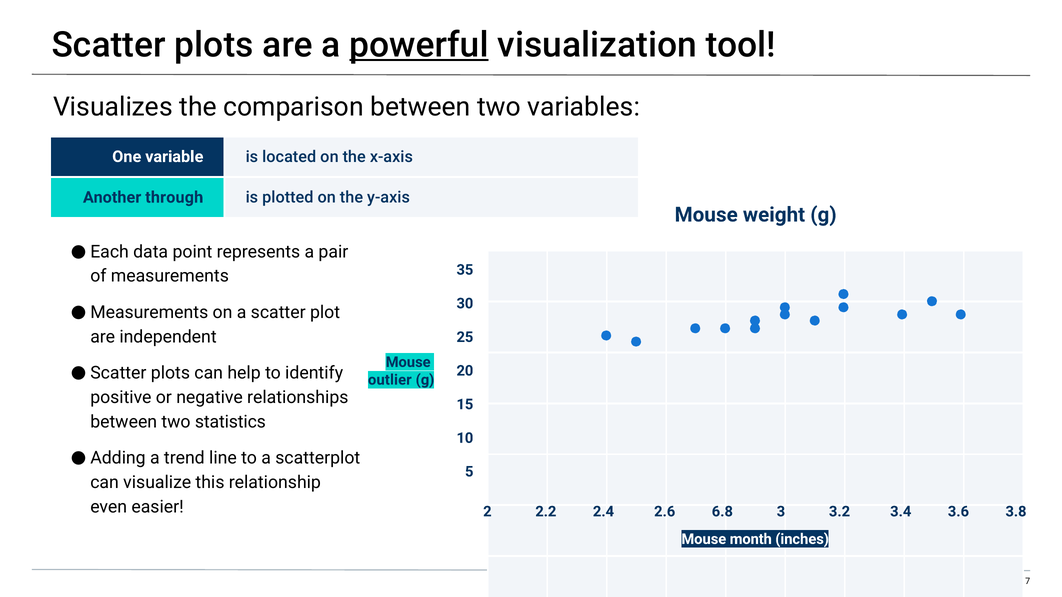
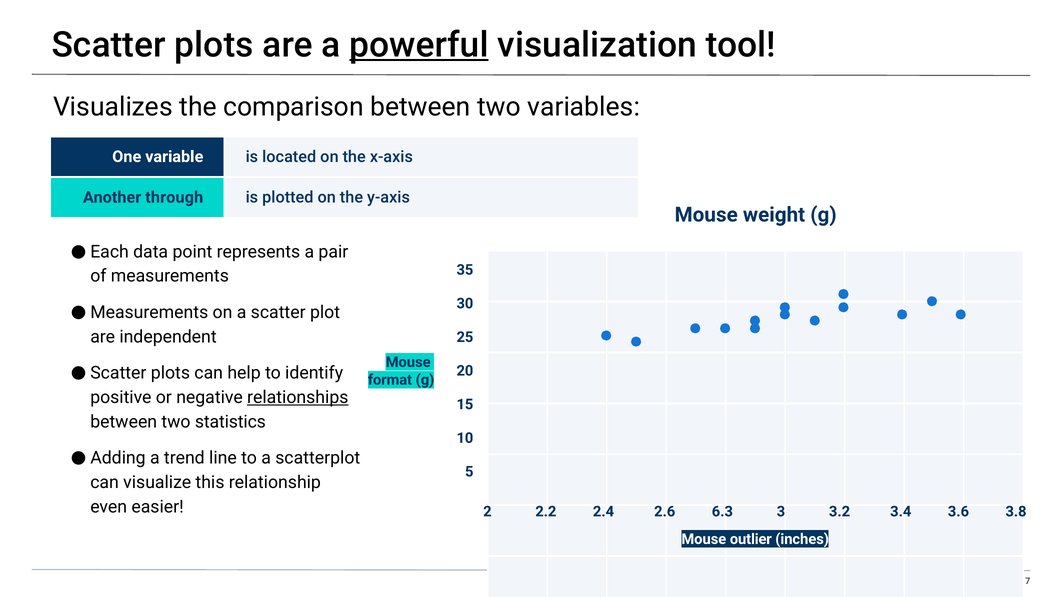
outlier: outlier -> format
relationships underline: none -> present
6.8: 6.8 -> 6.3
month: month -> outlier
